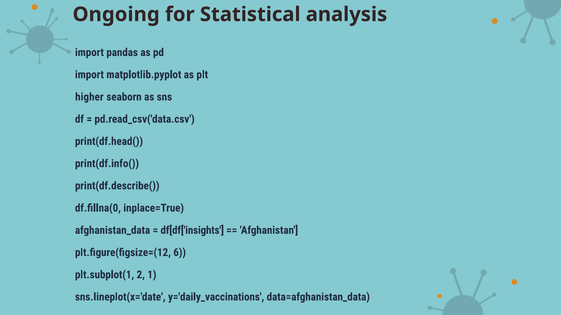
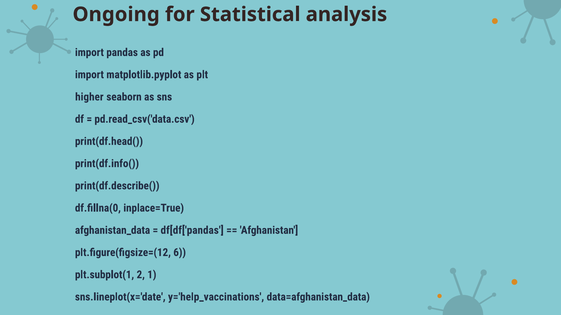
df[df['insights: df[df['insights -> df[df['pandas
y='daily_vaccinations: y='daily_vaccinations -> y='help_vaccinations
